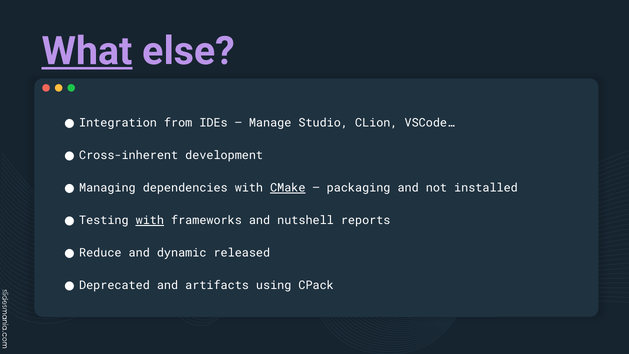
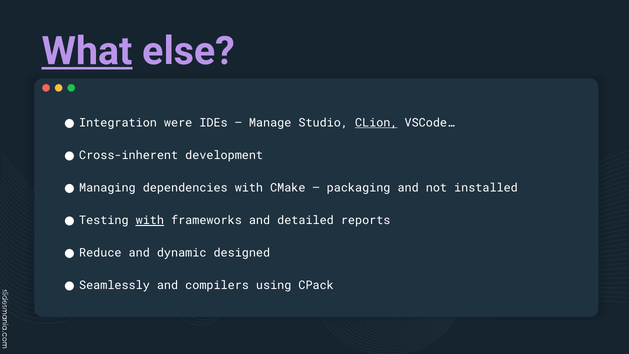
from: from -> were
CLion underline: none -> present
CMake underline: present -> none
nutshell: nutshell -> detailed
released: released -> designed
Deprecated: Deprecated -> Seamlessly
artifacts: artifacts -> compilers
